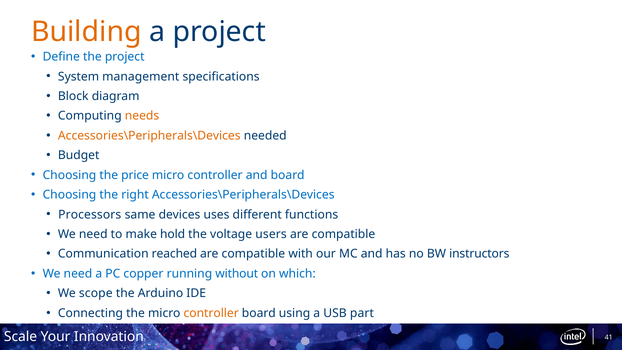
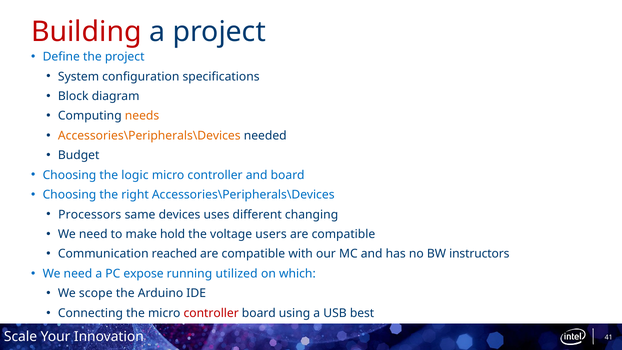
Building colour: orange -> red
management: management -> configuration
price: price -> logic
functions: functions -> changing
copper: copper -> expose
without: without -> utilized
controller at (211, 313) colour: orange -> red
part: part -> best
